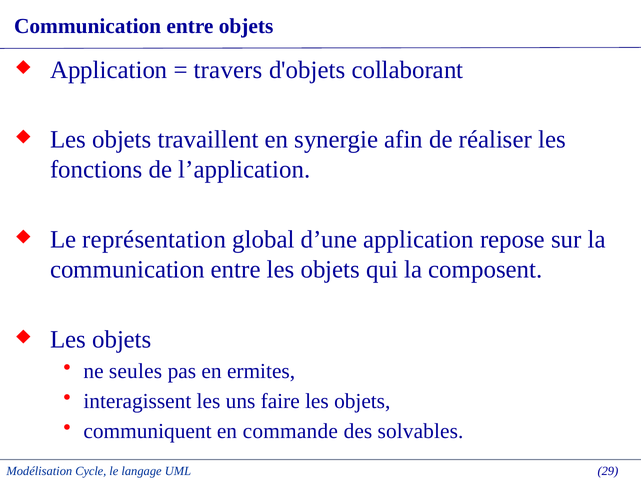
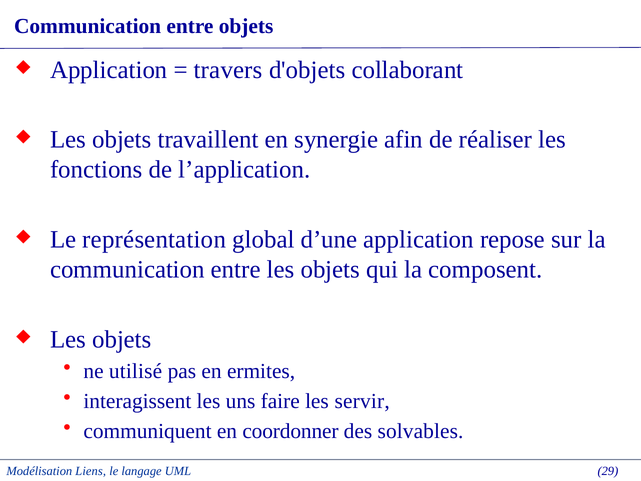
seules: seules -> utilisé
objets at (362, 401): objets -> servir
commande: commande -> coordonner
Cycle: Cycle -> Liens
